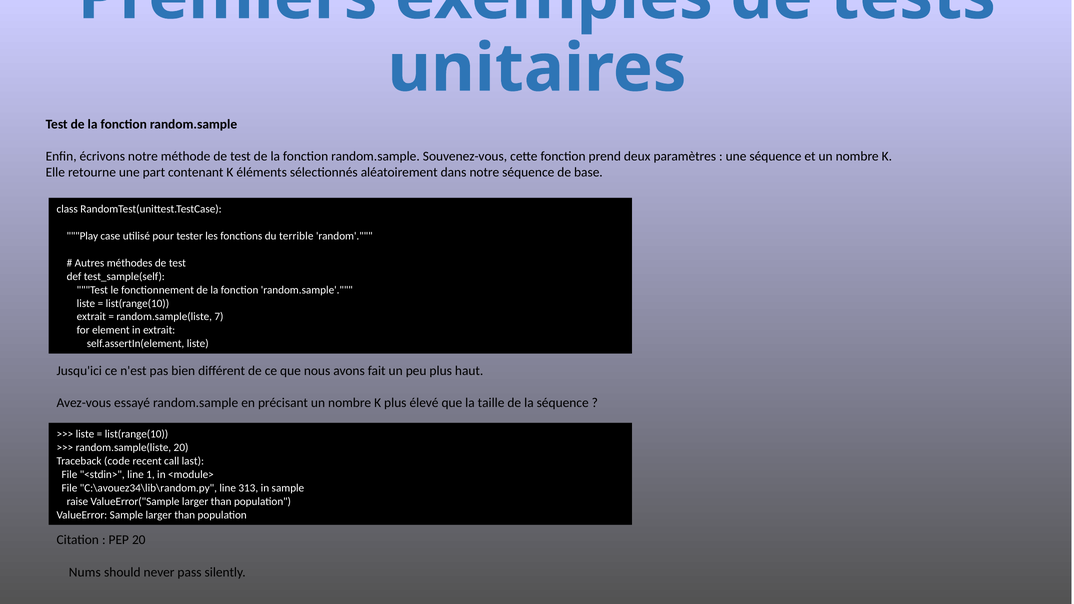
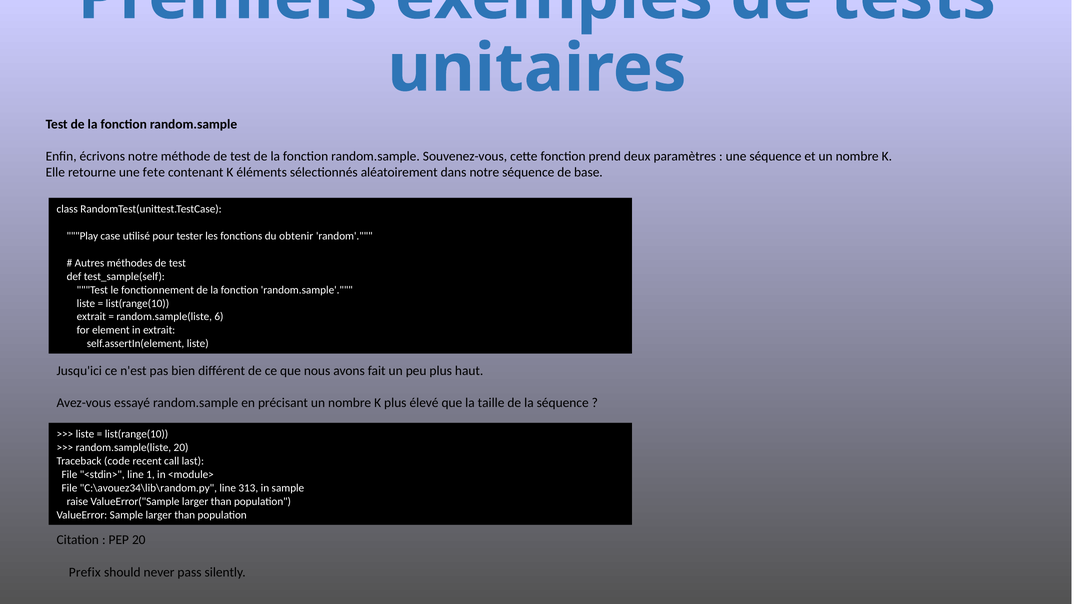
part: part -> fete
terrible: terrible -> obtenir
7: 7 -> 6
Nums: Nums -> Prefix
